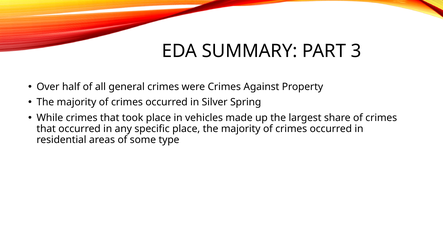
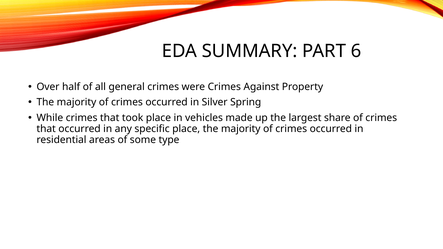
3: 3 -> 6
